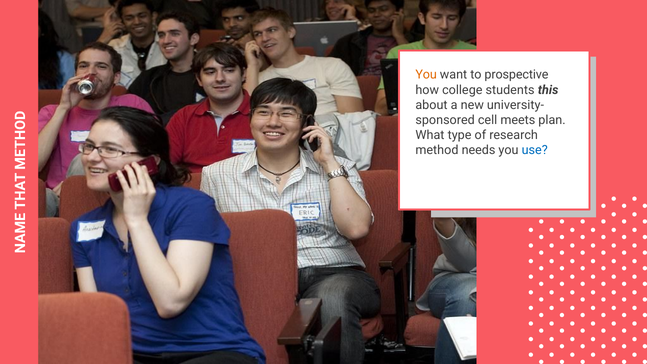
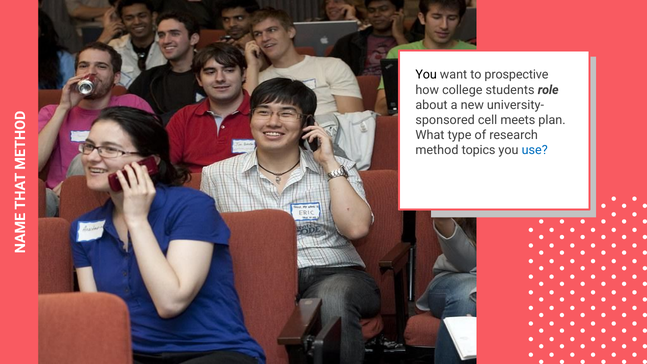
You at (426, 75) colour: orange -> black
this: this -> role
needs: needs -> topics
